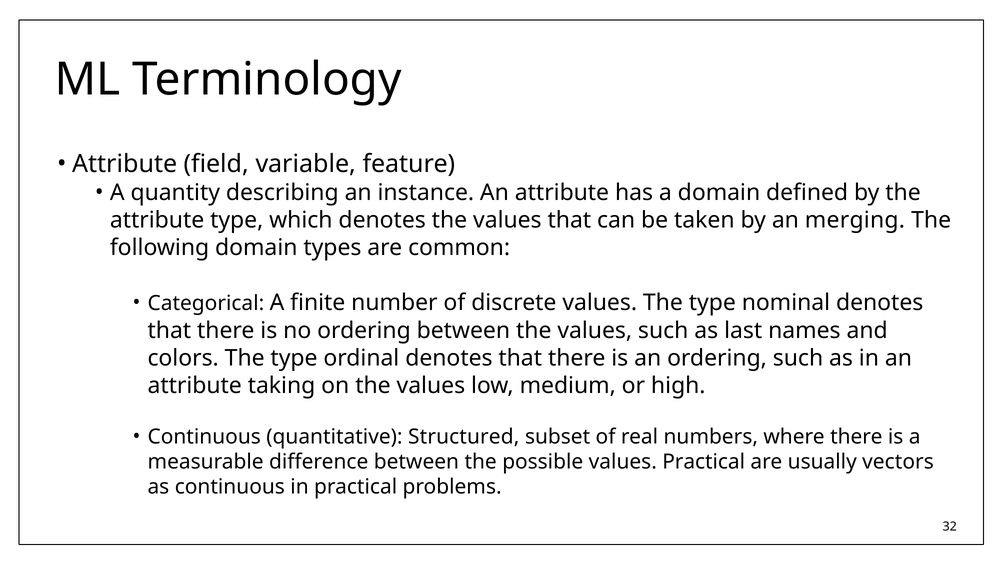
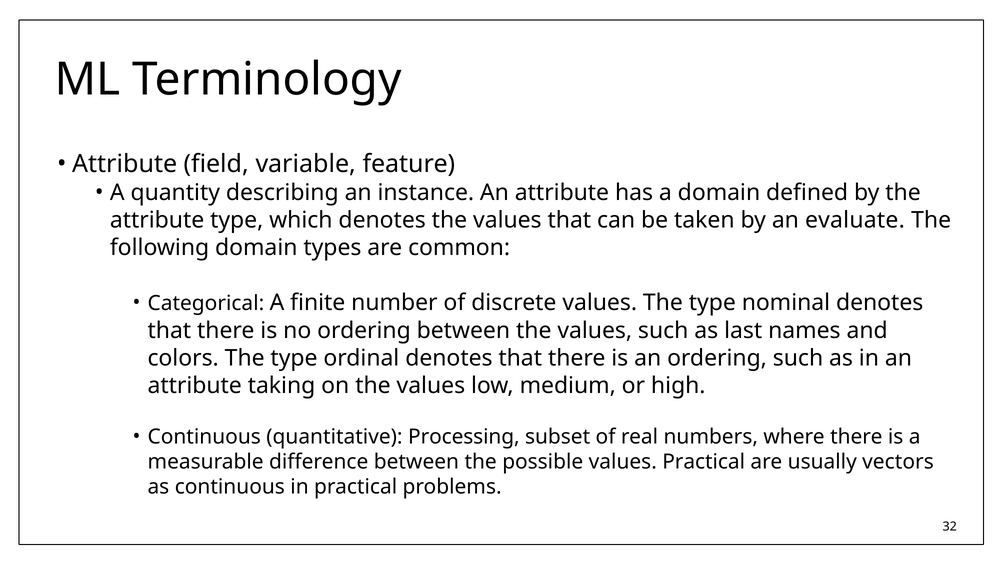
merging: merging -> evaluate
Structured: Structured -> Processing
